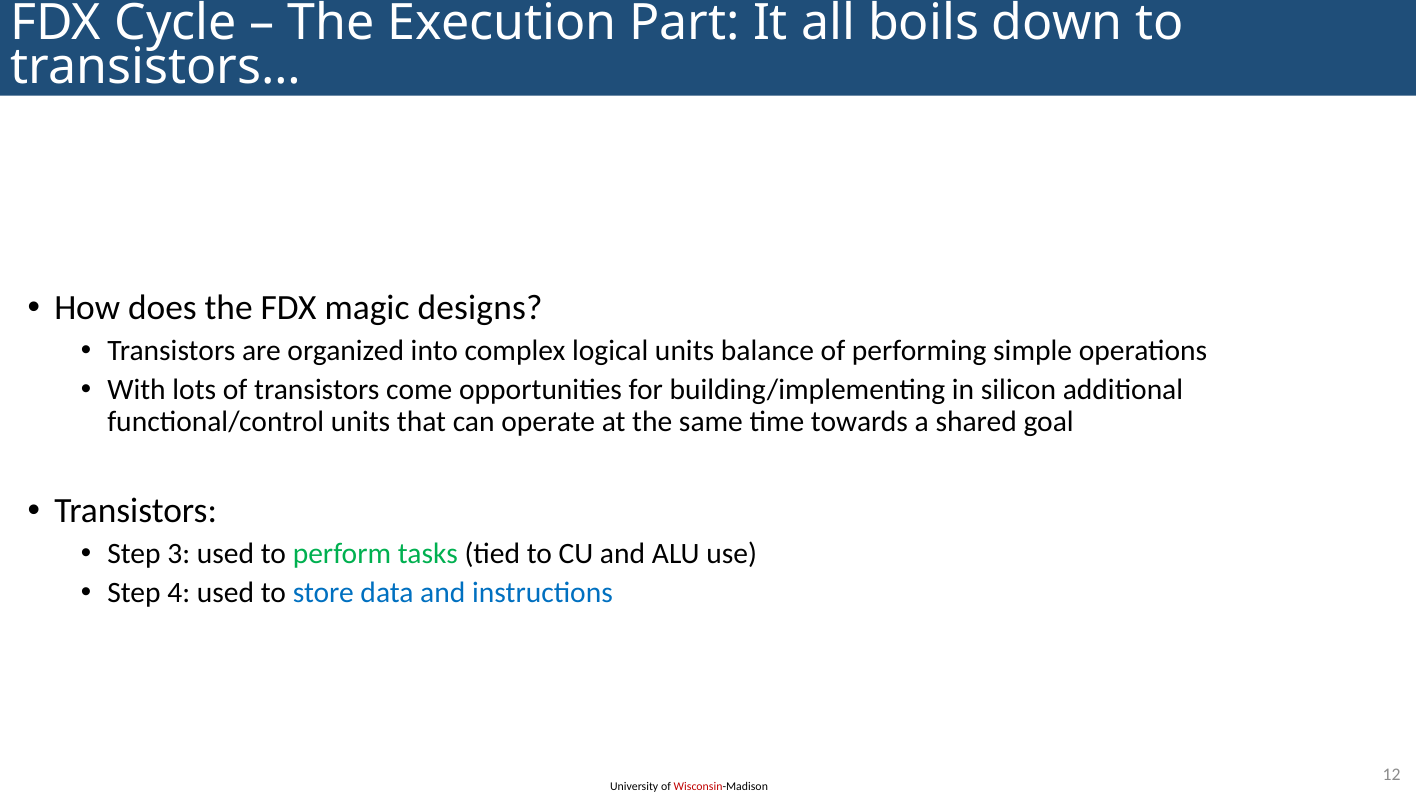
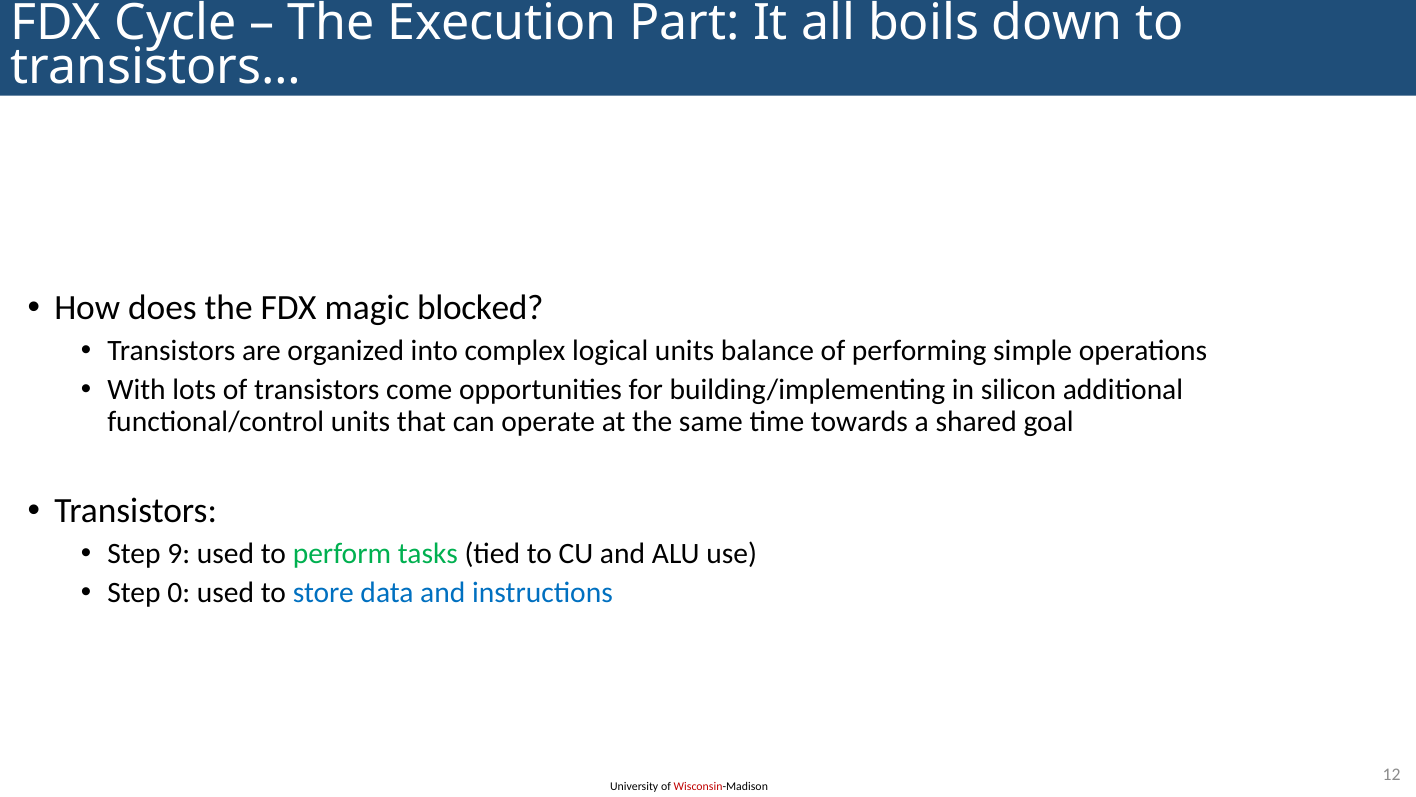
designs: designs -> blocked
3: 3 -> 9
4: 4 -> 0
